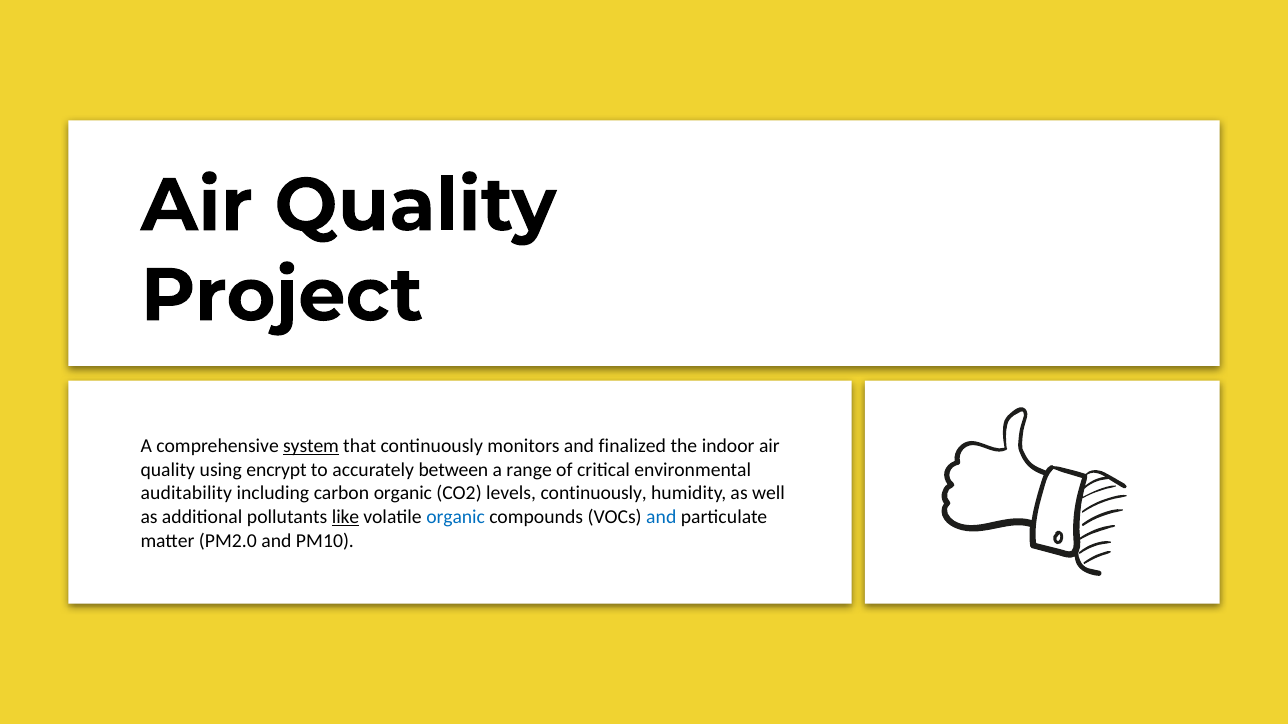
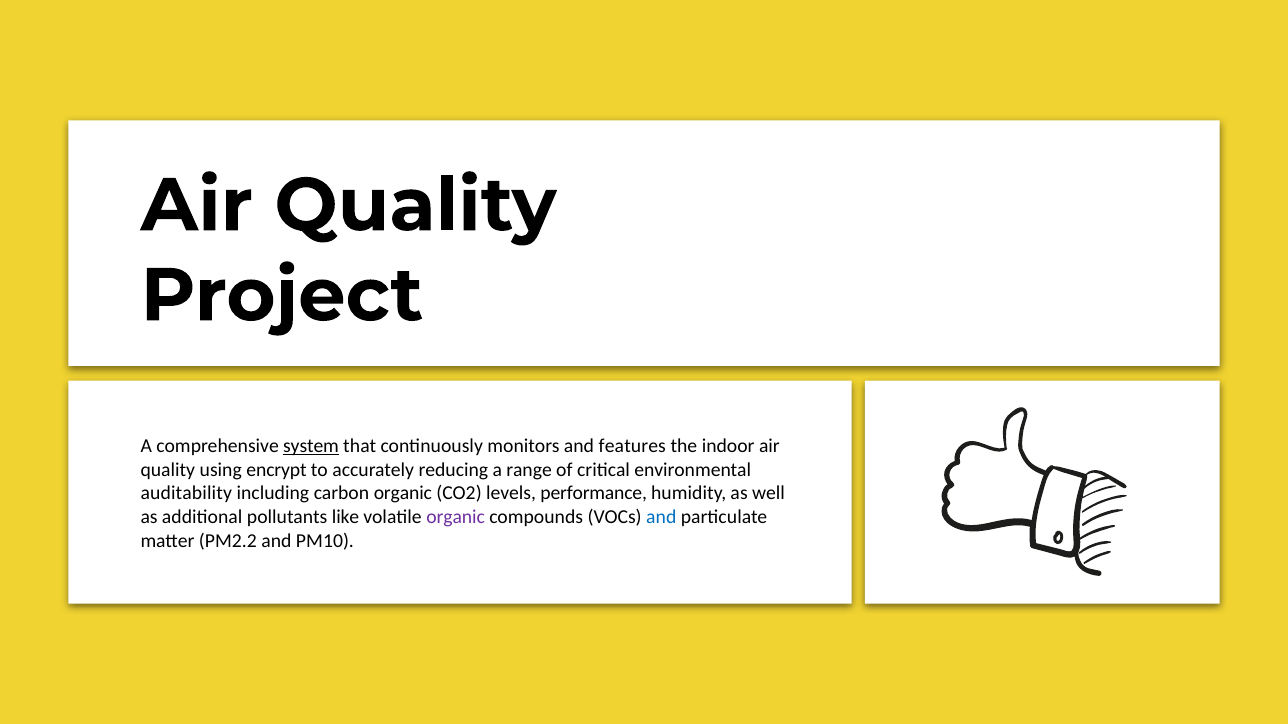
finalized: finalized -> features
between: between -> reducing
levels continuously: continuously -> performance
like underline: present -> none
organic at (456, 517) colour: blue -> purple
PM2.0: PM2.0 -> PM2.2
